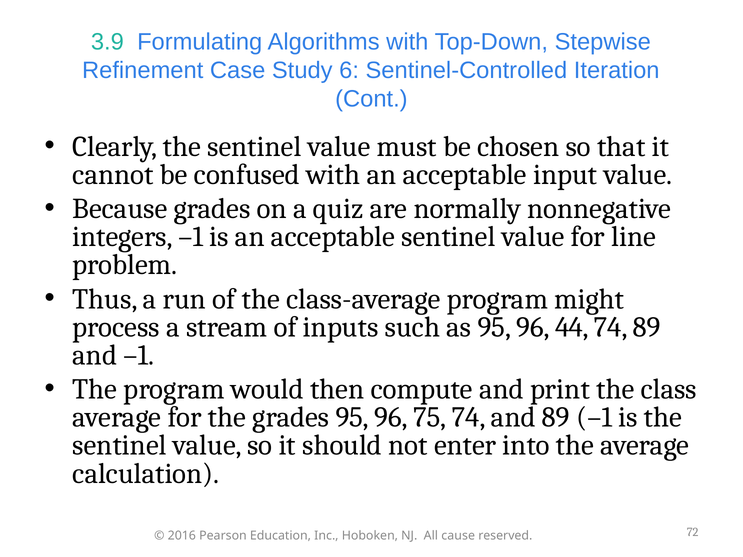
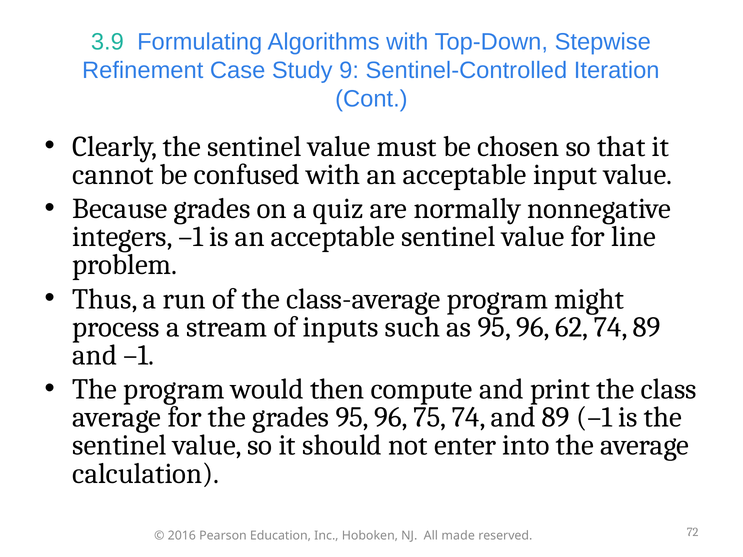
6: 6 -> 9
44: 44 -> 62
cause: cause -> made
